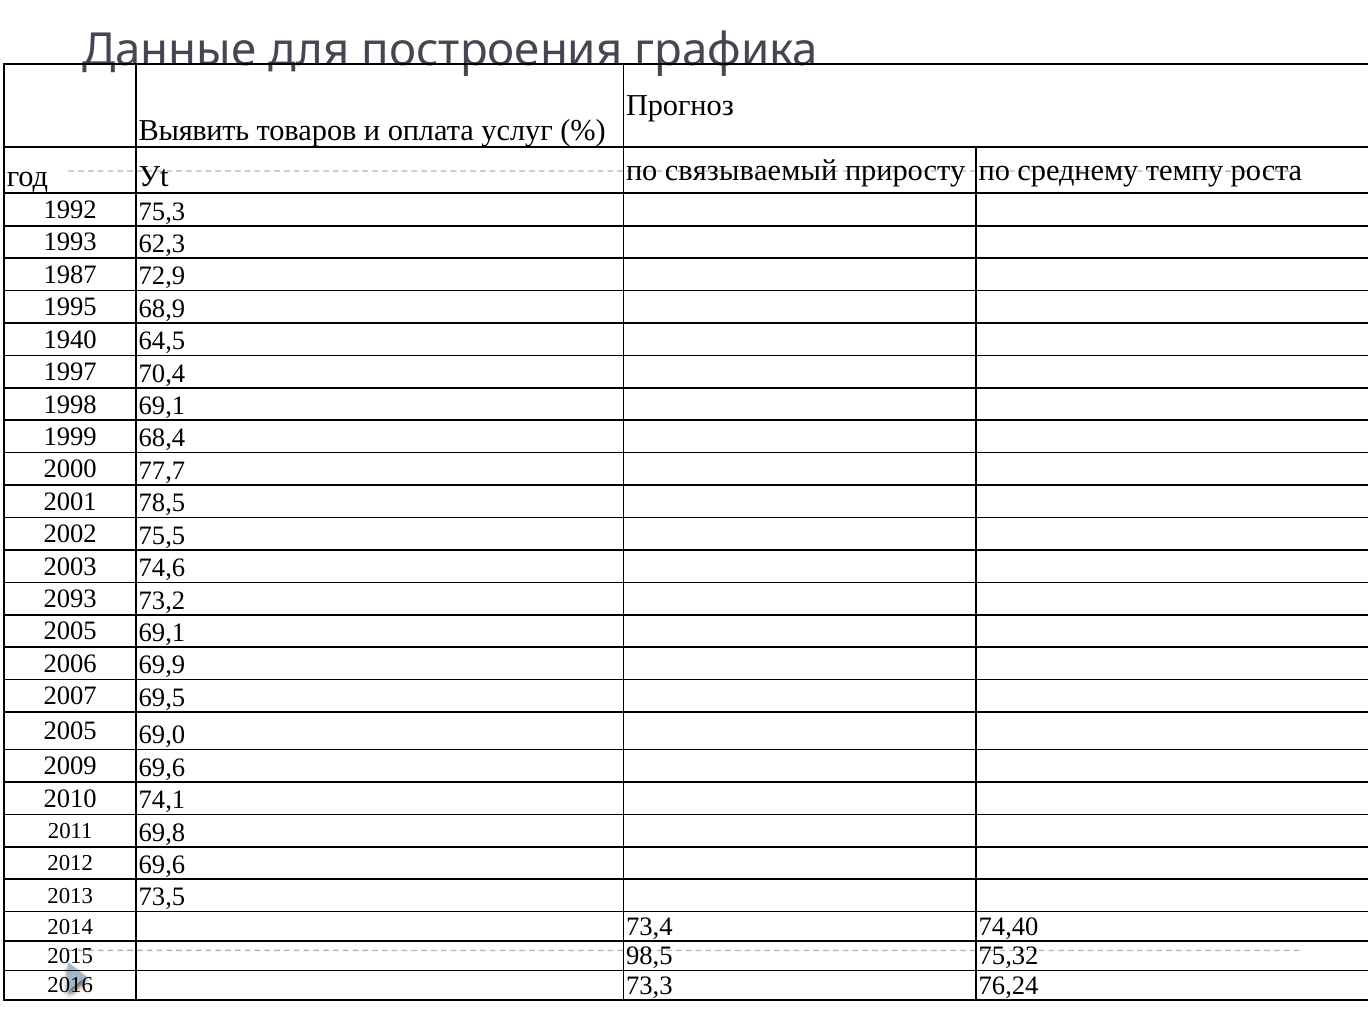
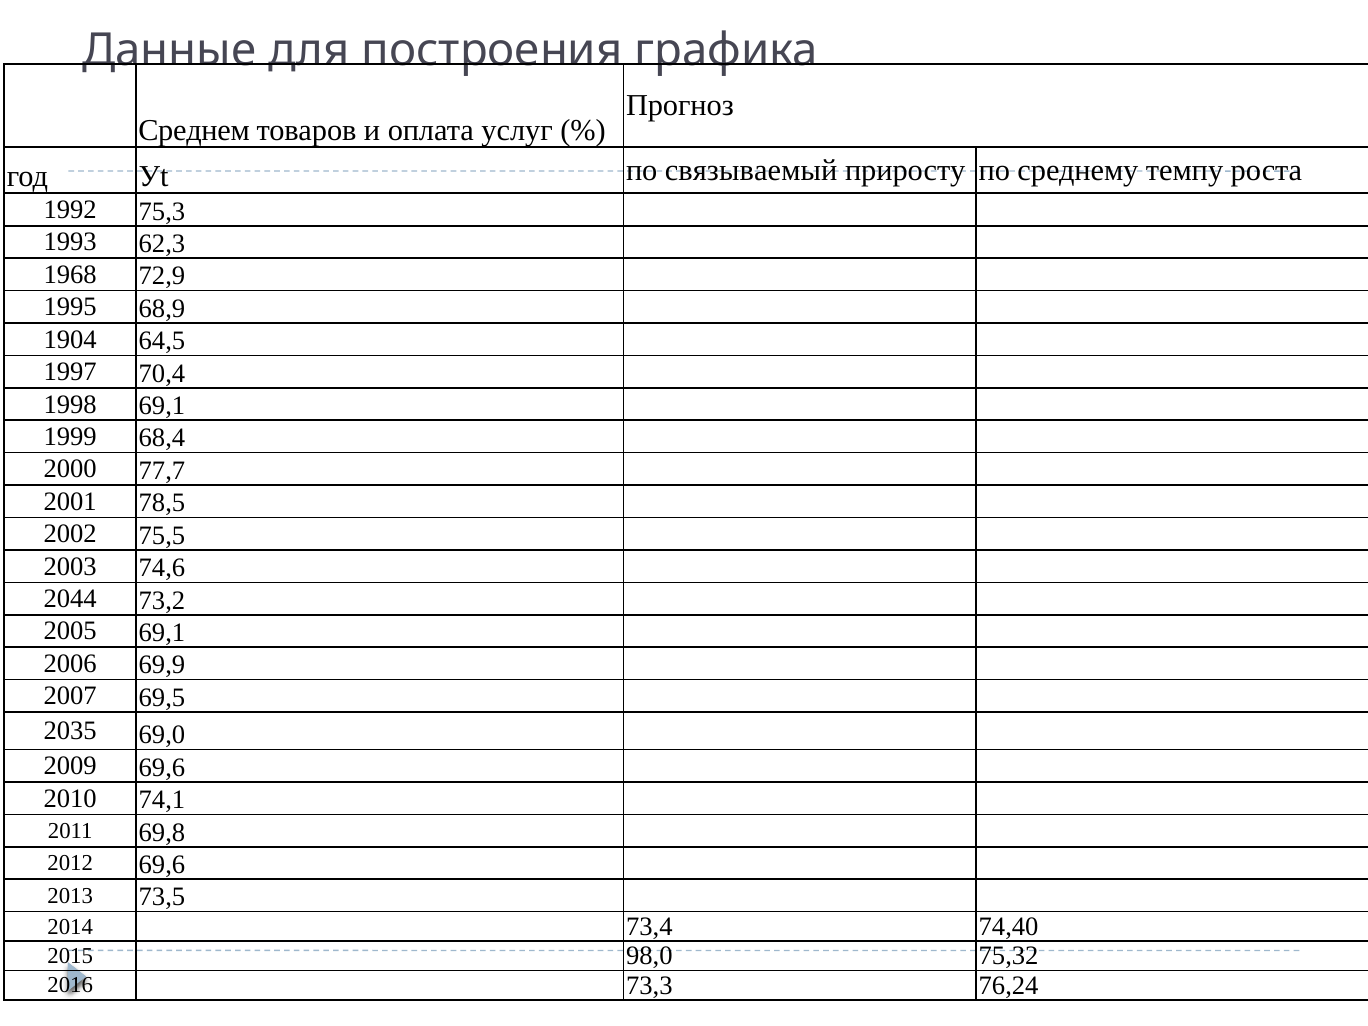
Выявить: Выявить -> Среднем
1987: 1987 -> 1968
1940: 1940 -> 1904
2093: 2093 -> 2044
2005 at (70, 731): 2005 -> 2035
98,5: 98,5 -> 98,0
